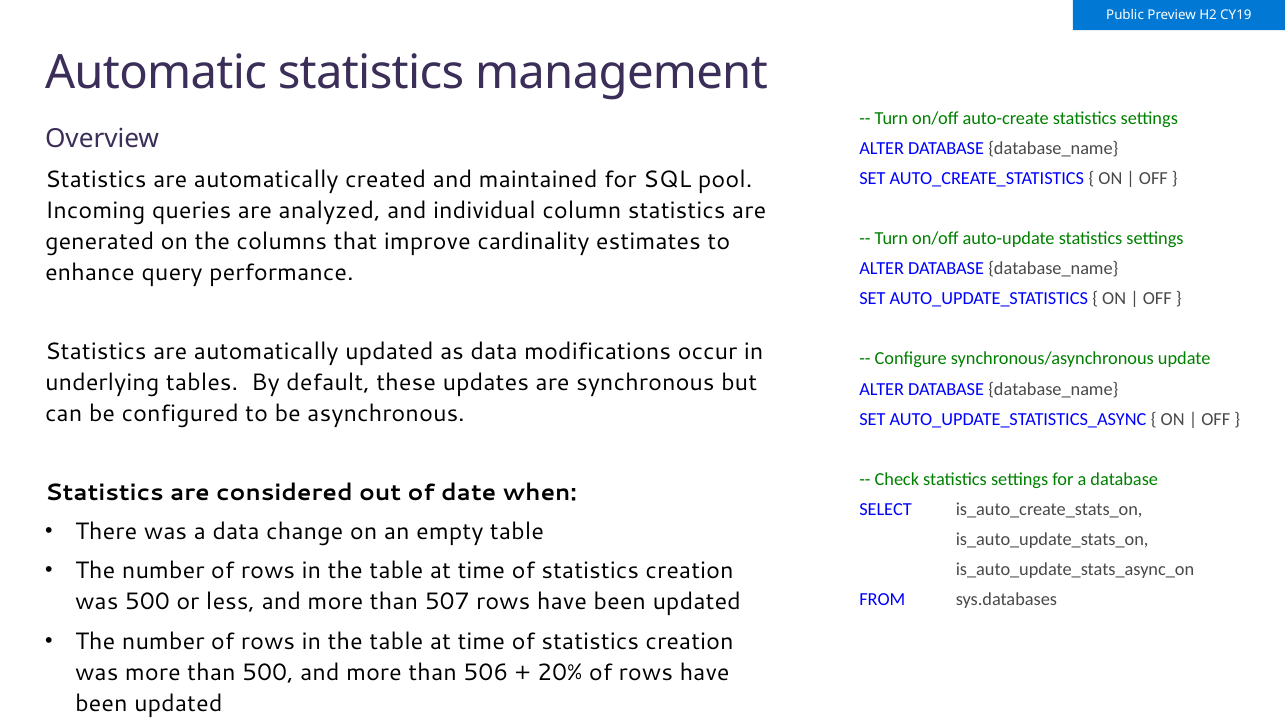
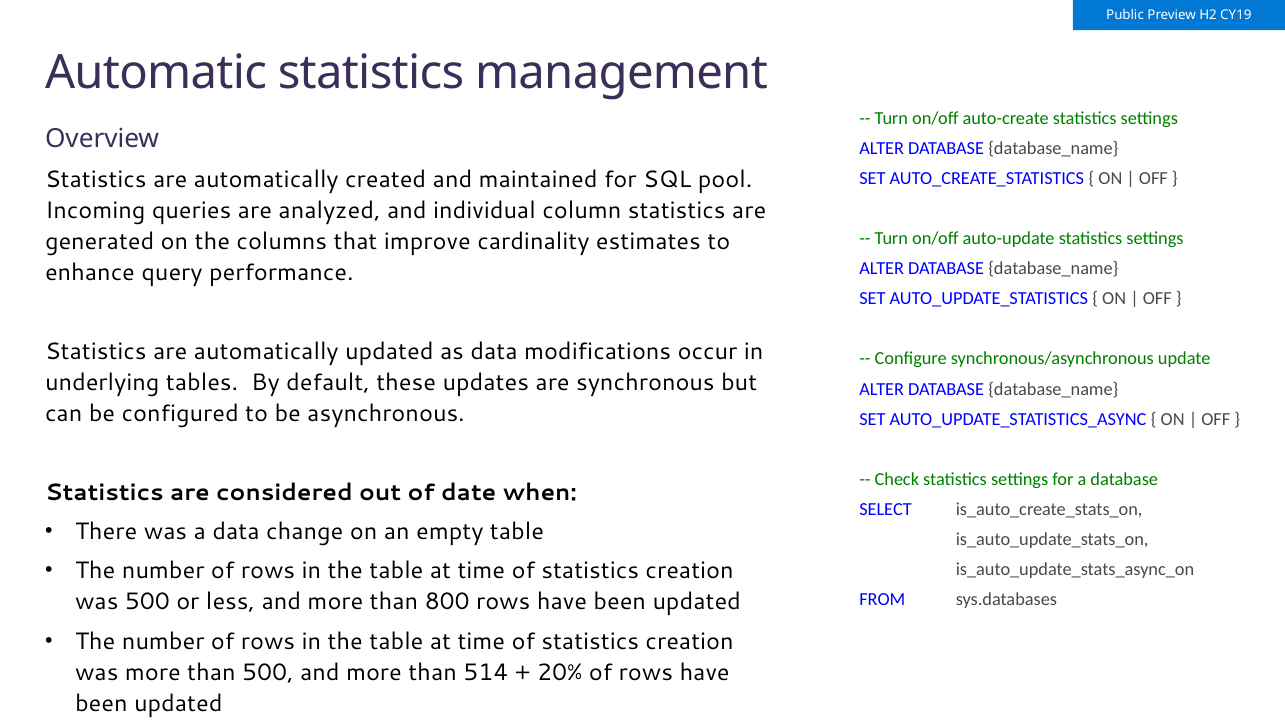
507: 507 -> 800
506: 506 -> 514
